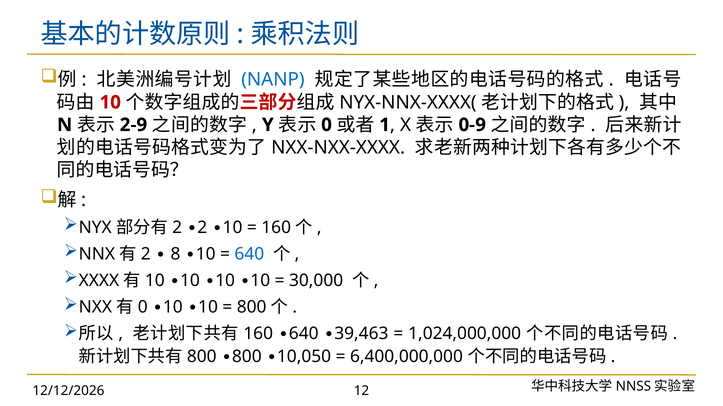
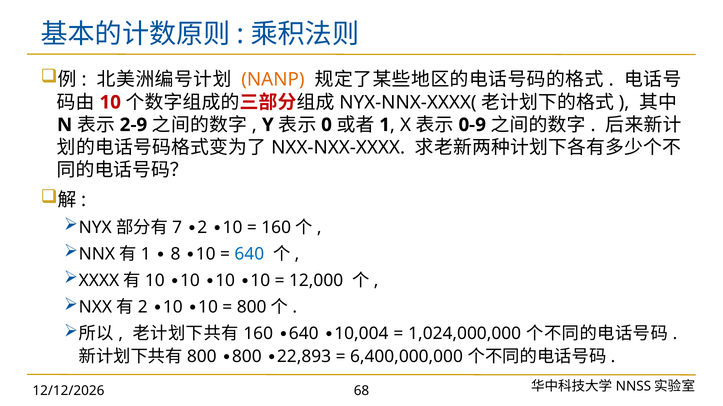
NANP colour: blue -> orange
2 at (177, 228): 2 -> 7
2 at (146, 254): 2 -> 1
30,000: 30,000 -> 12,000
0 at (143, 308): 0 -> 2
39,463: 39,463 -> 10,004
10,050: 10,050 -> 22,893
12: 12 -> 68
